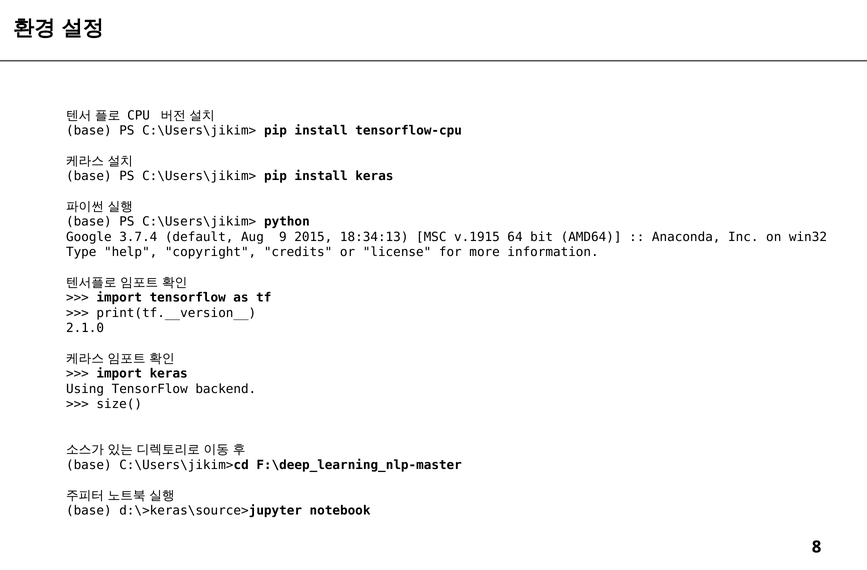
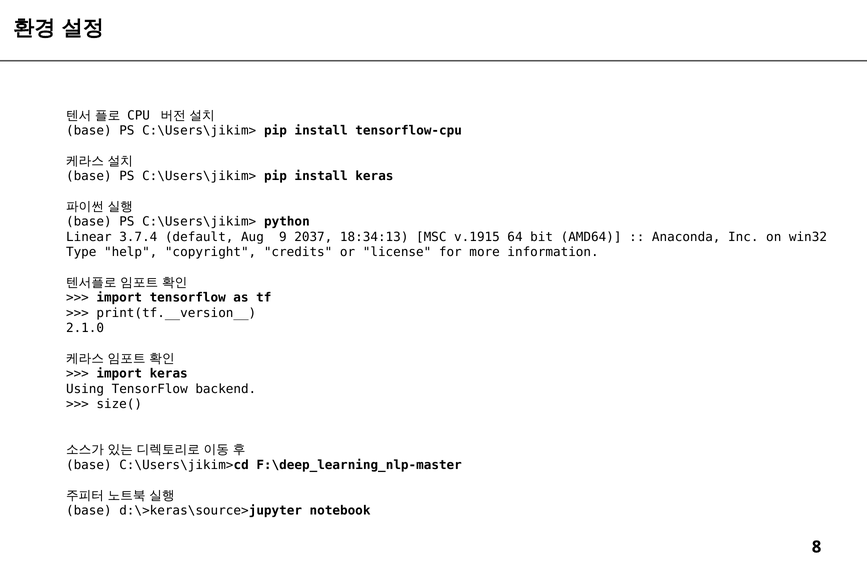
Google: Google -> Linear
2015: 2015 -> 2037
